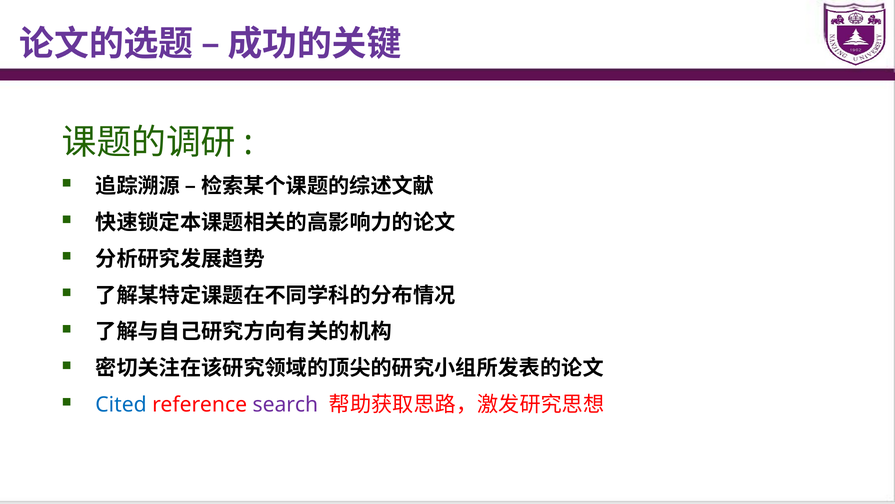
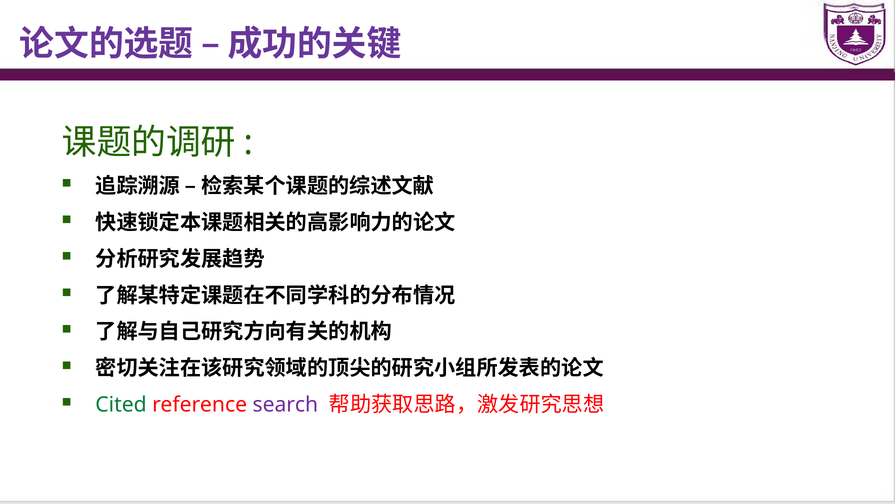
Cited colour: blue -> green
